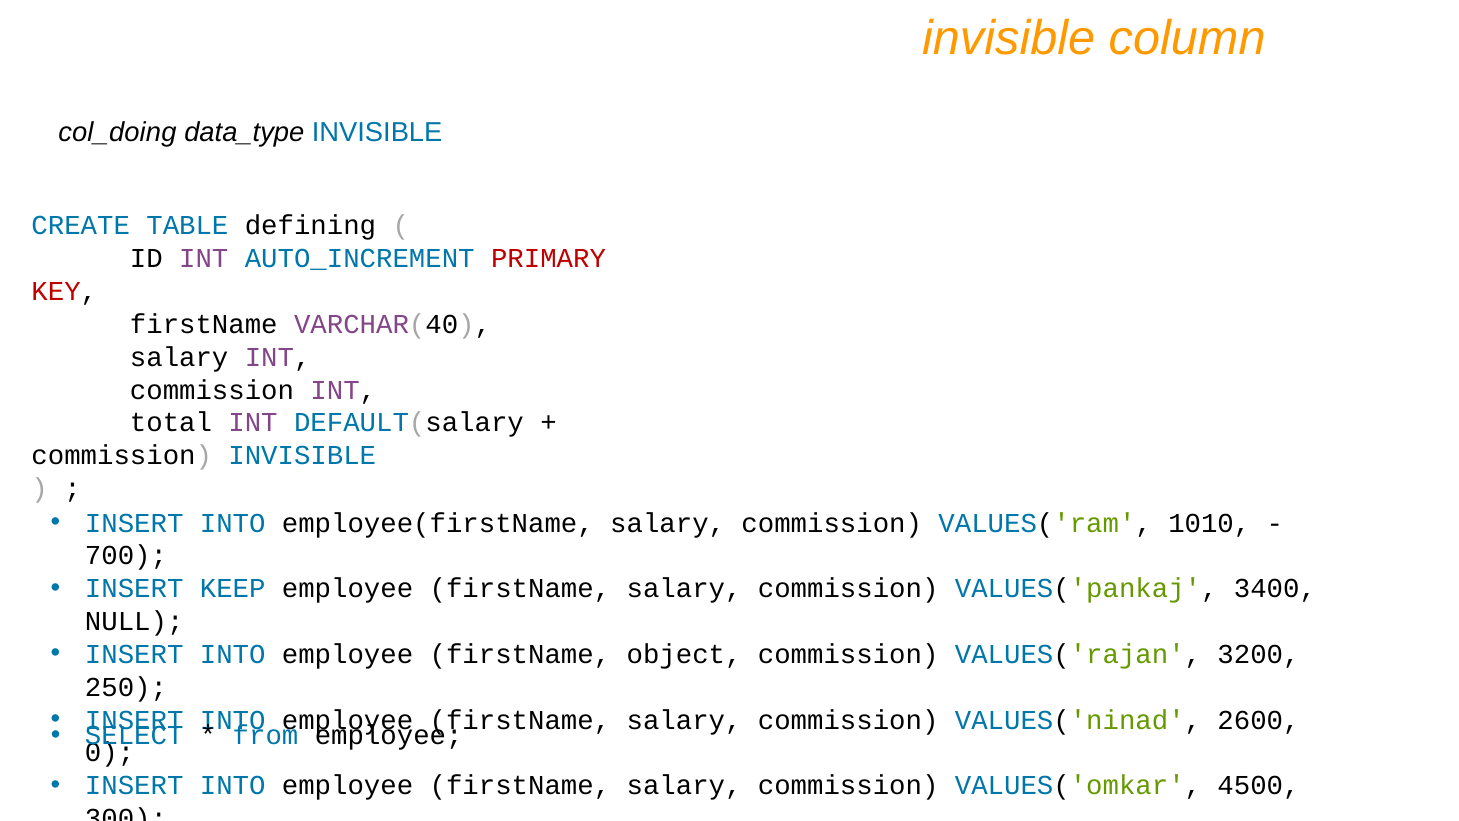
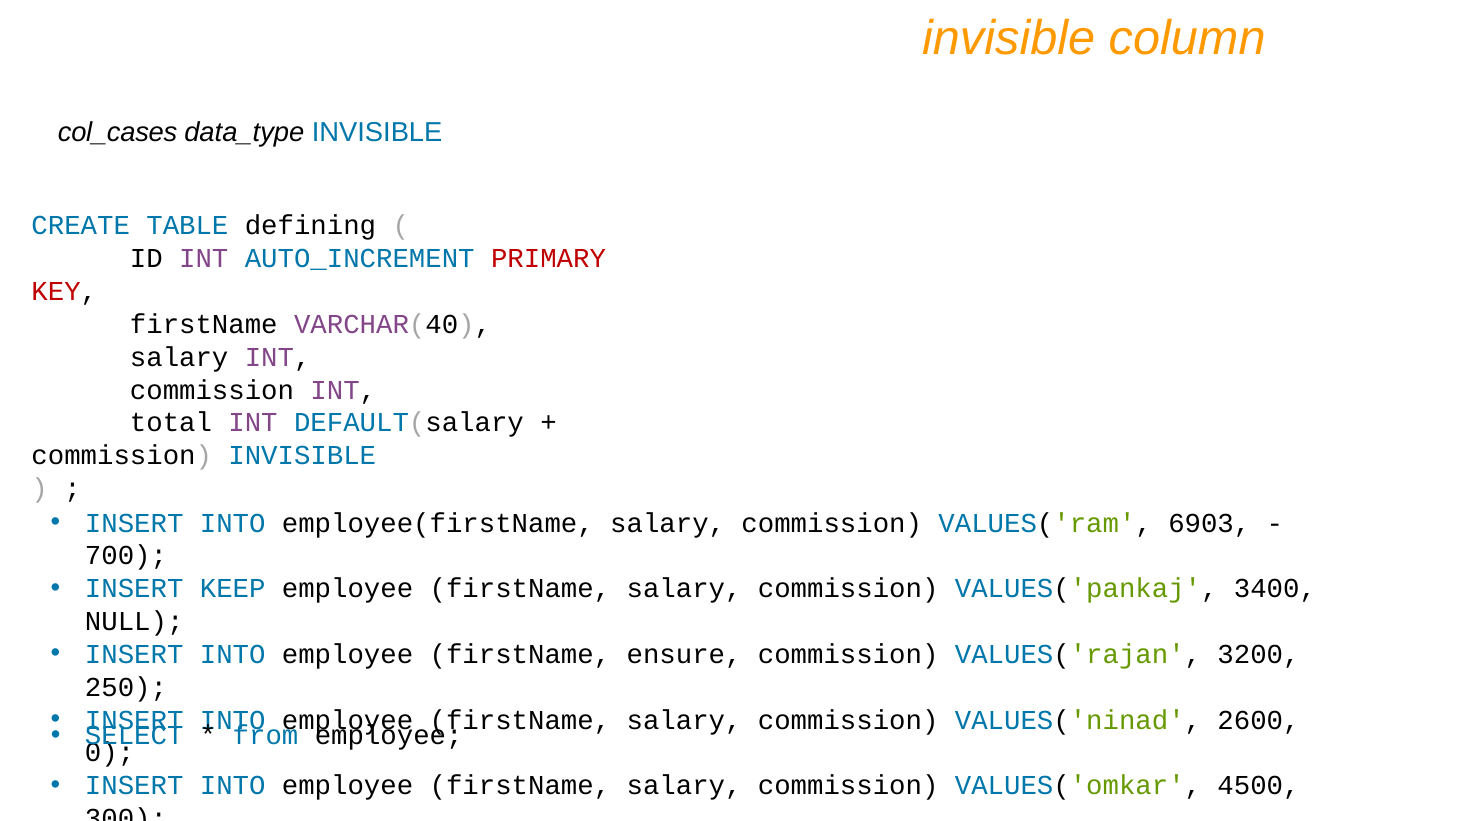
col_doing: col_doing -> col_cases
1010: 1010 -> 6903
object: object -> ensure
